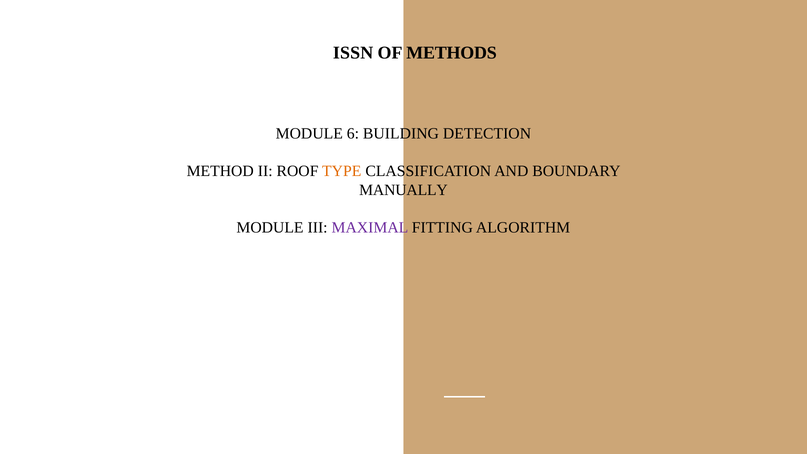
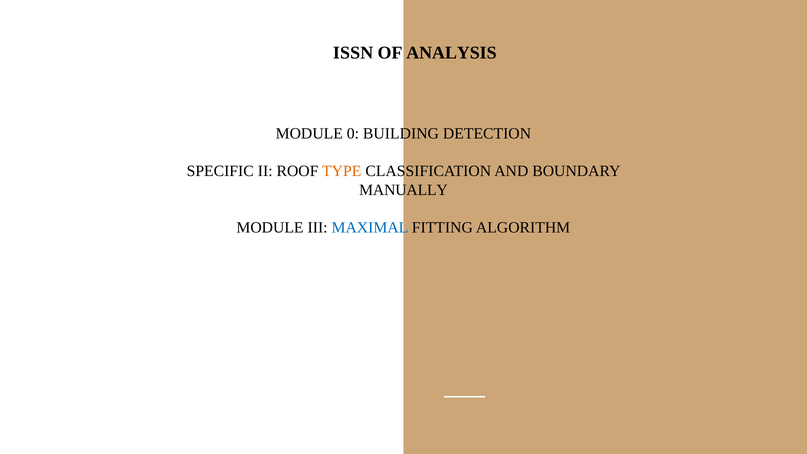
METHODS: METHODS -> ANALYSIS
6: 6 -> 0
METHOD: METHOD -> SPECIFIC
MAXIMAL colour: purple -> blue
